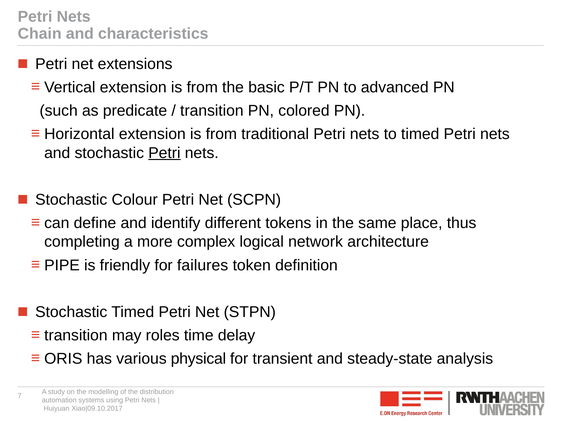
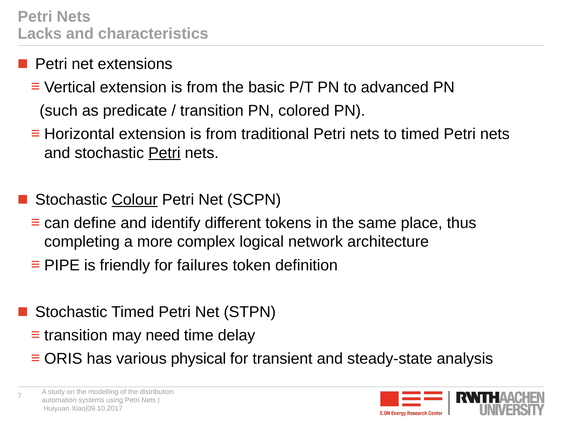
Chain: Chain -> Lacks
Colour underline: none -> present
roles: roles -> need
